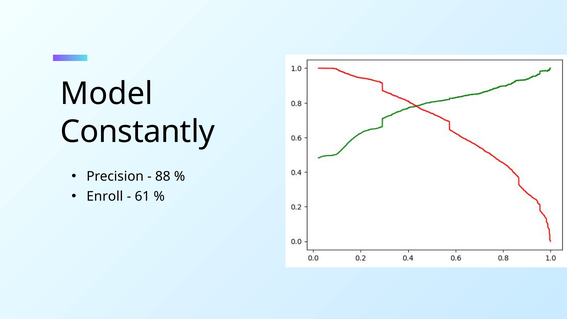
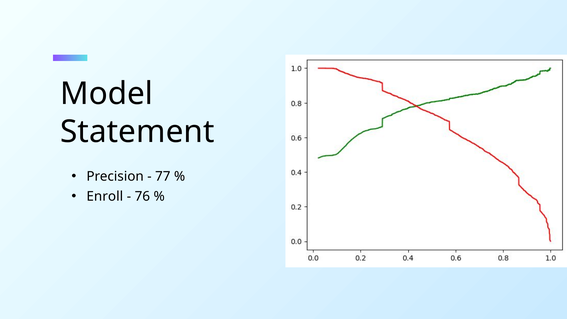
Constantly: Constantly -> Statement
88: 88 -> 77
61: 61 -> 76
